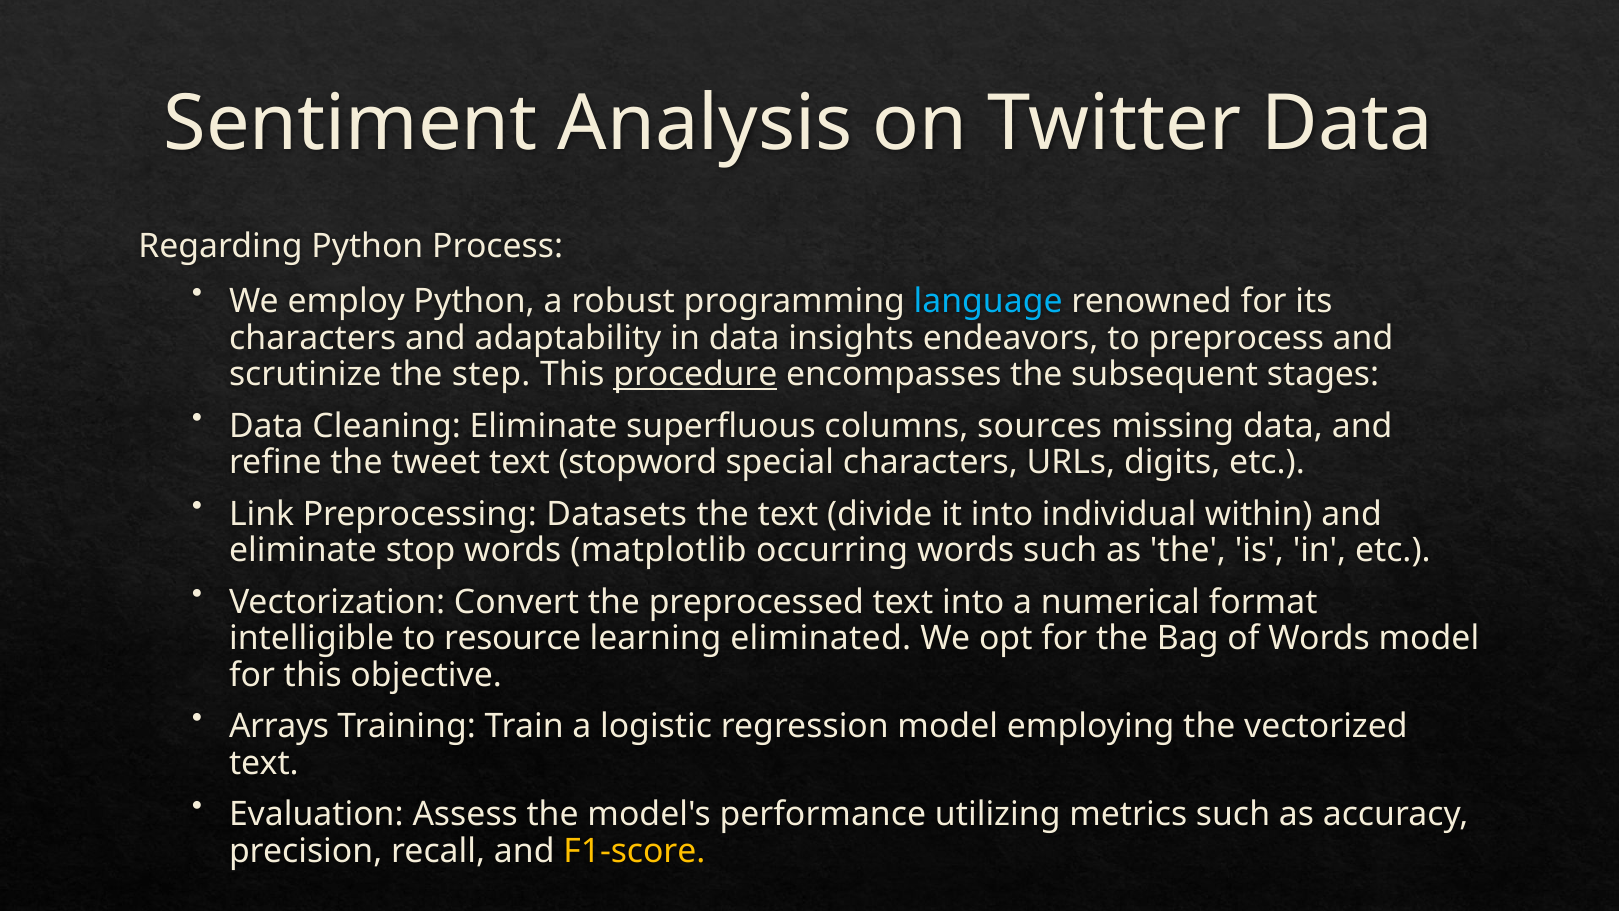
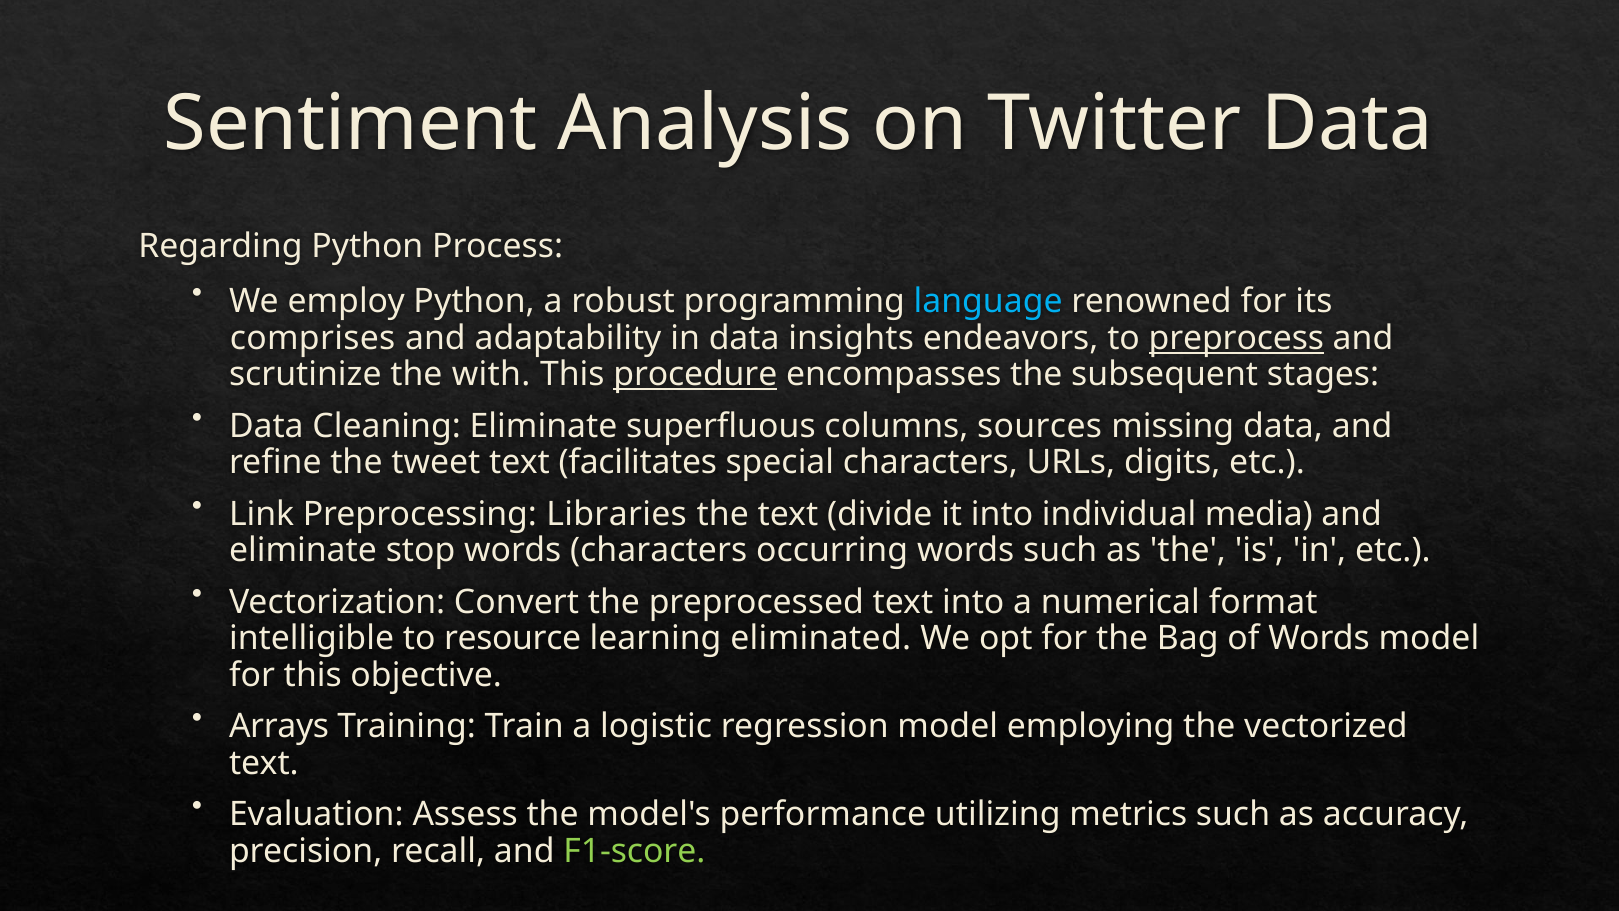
characters at (313, 338): characters -> comprises
preprocess underline: none -> present
step: step -> with
stopword: stopword -> facilitates
Datasets: Datasets -> Libraries
within: within -> media
words matplotlib: matplotlib -> characters
F1-score colour: yellow -> light green
